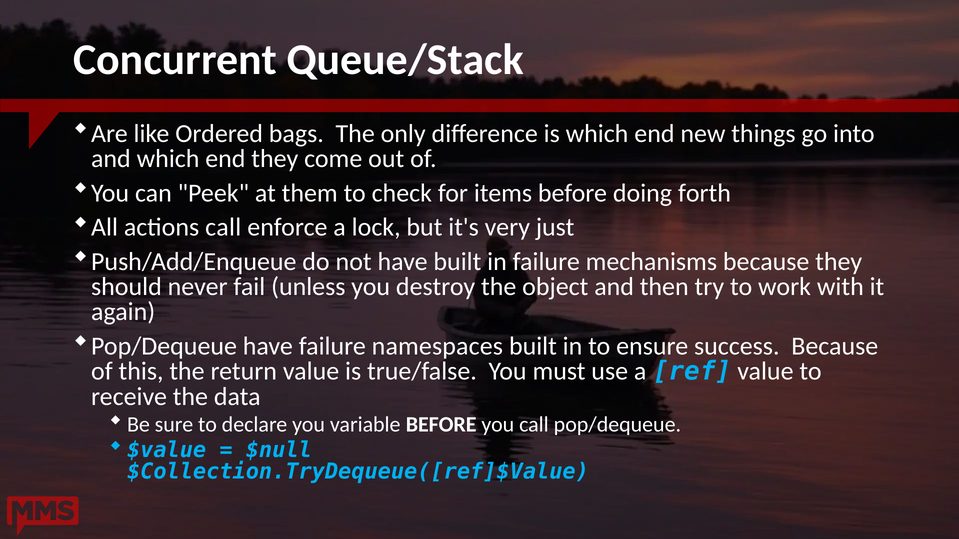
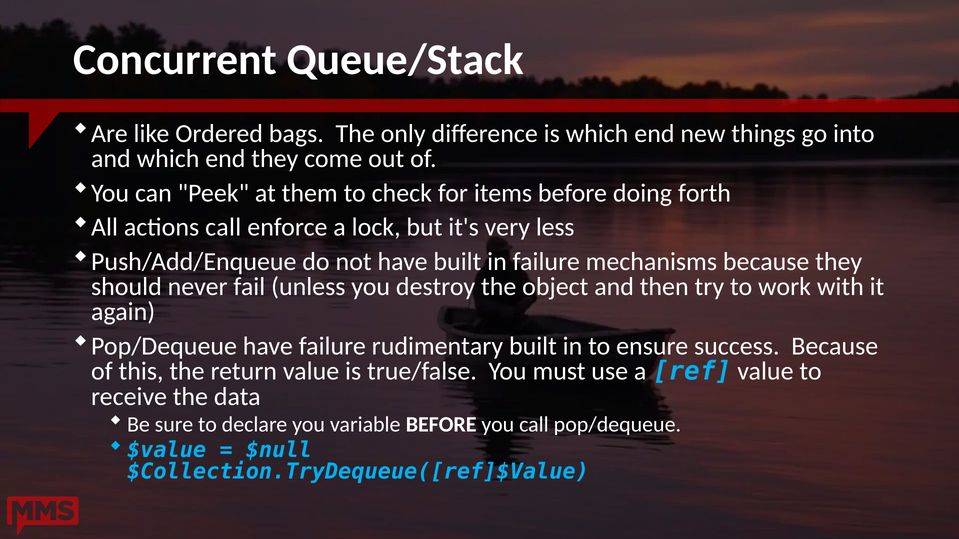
just: just -> less
namespaces: namespaces -> rudimentary
